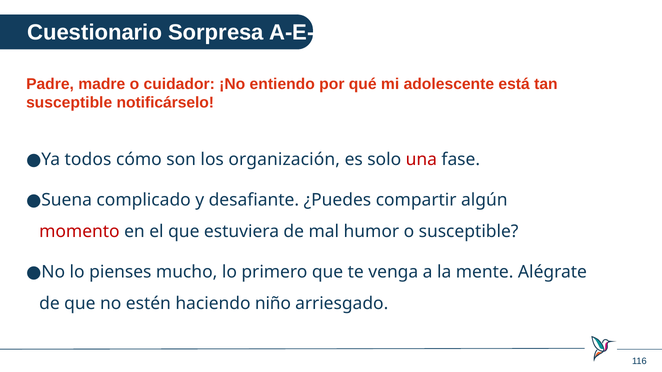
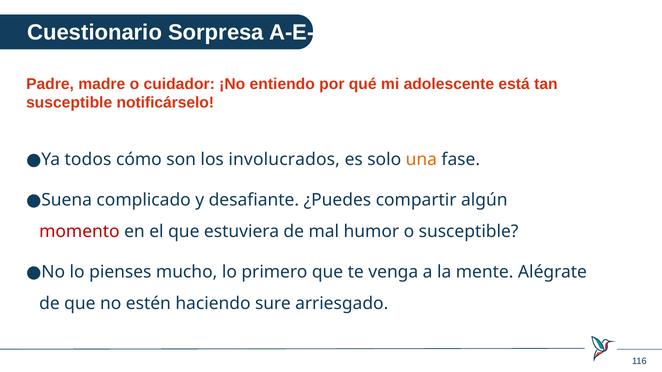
organización: organización -> involucrados
una colour: red -> orange
niño: niño -> sure
